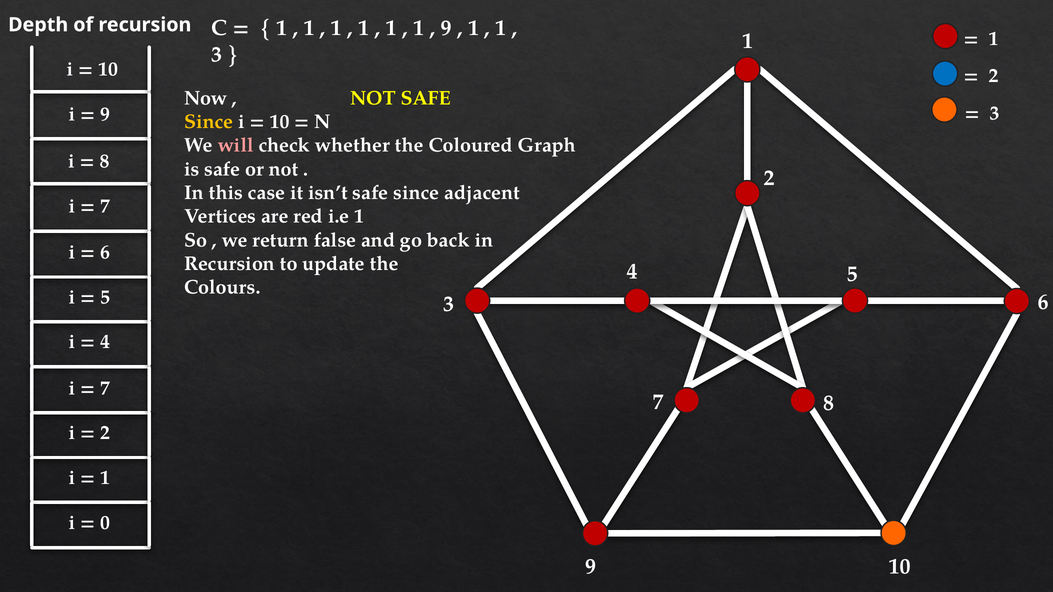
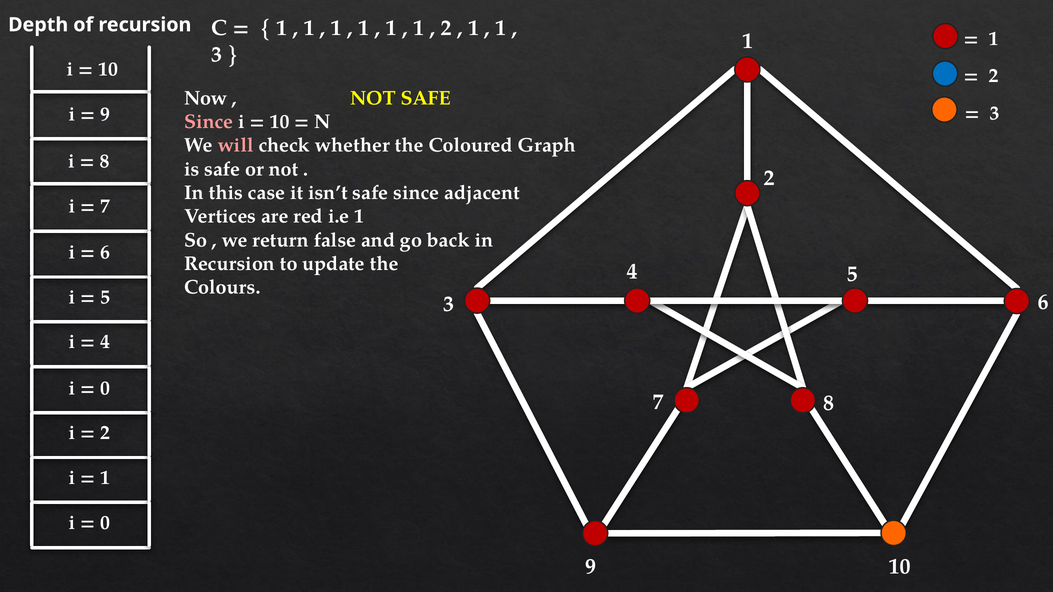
9 at (446, 28): 9 -> 2
Since at (209, 122) colour: yellow -> pink
7 at (105, 388): 7 -> 0
